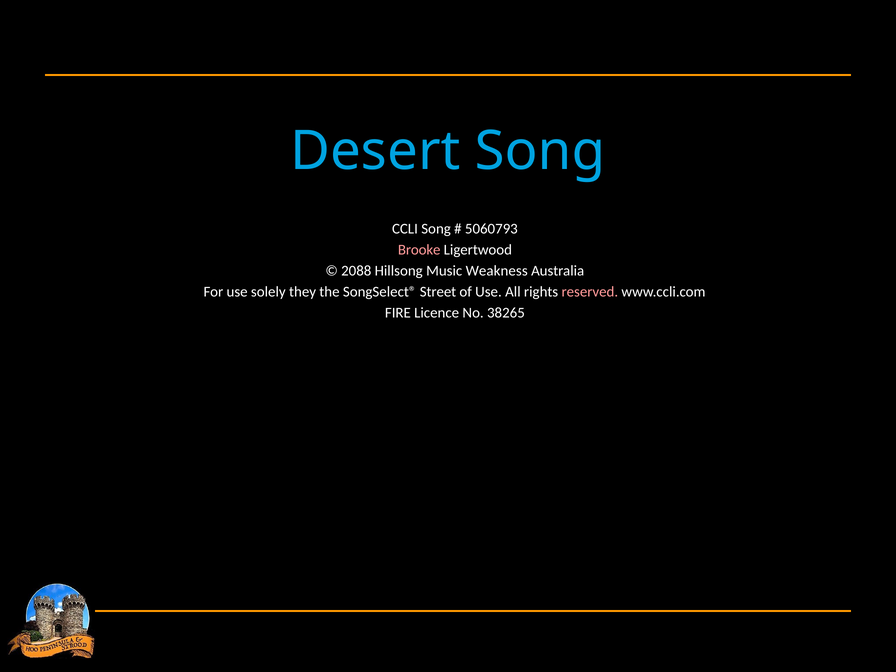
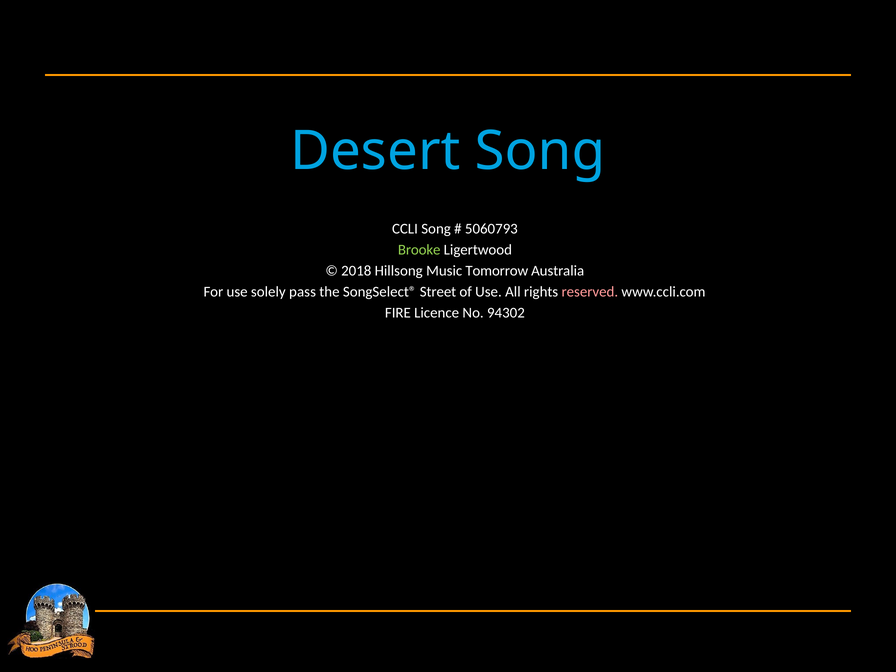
Brooke colour: pink -> light green
2088: 2088 -> 2018
Weakness: Weakness -> Tomorrow
they: they -> pass
38265: 38265 -> 94302
